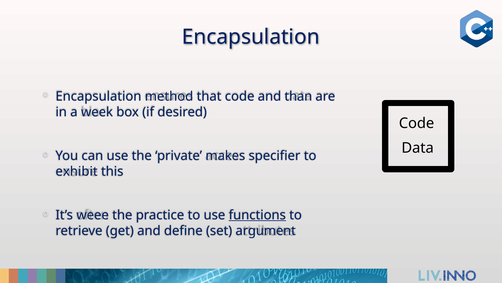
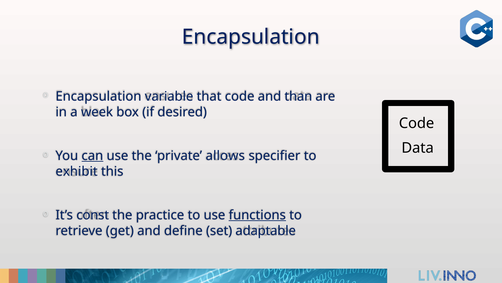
method: method -> variable
can underline: none -> present
makes: makes -> allows
weee: weee -> const
argument: argument -> adaptable
